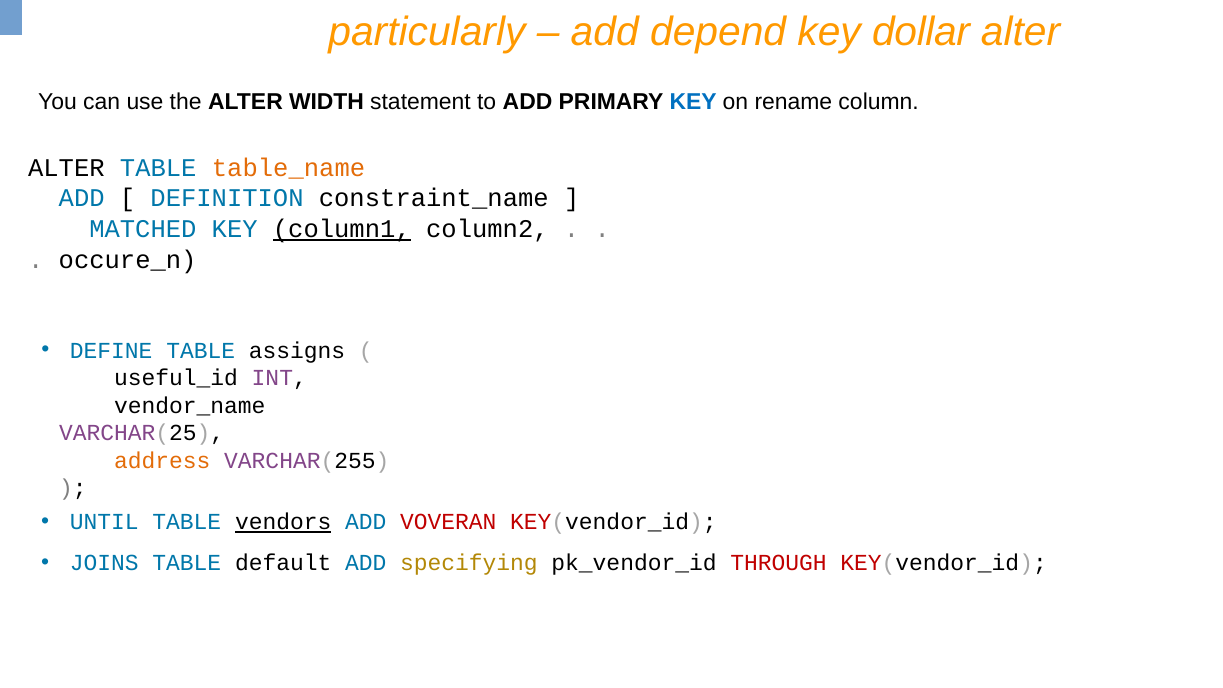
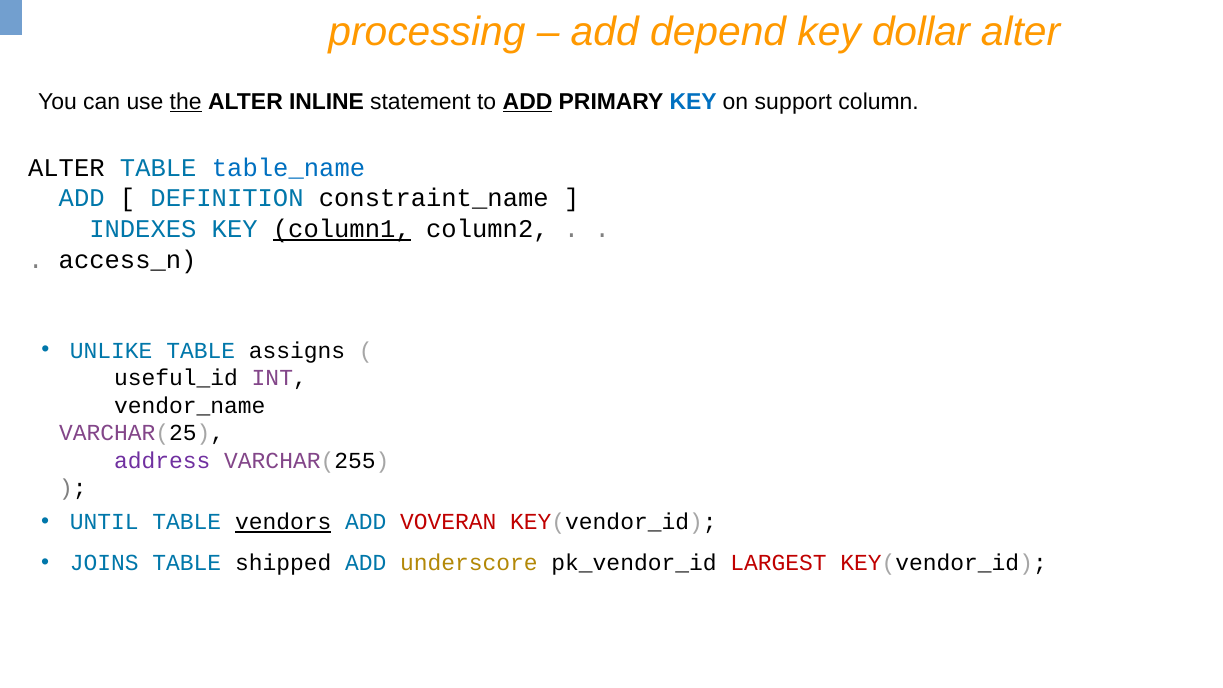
particularly: particularly -> processing
the underline: none -> present
WIDTH: WIDTH -> INLINE
ADD at (528, 102) underline: none -> present
rename: rename -> support
table_name colour: orange -> blue
MATCHED: MATCHED -> INDEXES
occure_n: occure_n -> access_n
DEFINE: DEFINE -> UNLIKE
address colour: orange -> purple
default: default -> shipped
specifying: specifying -> underscore
THROUGH: THROUGH -> LARGEST
